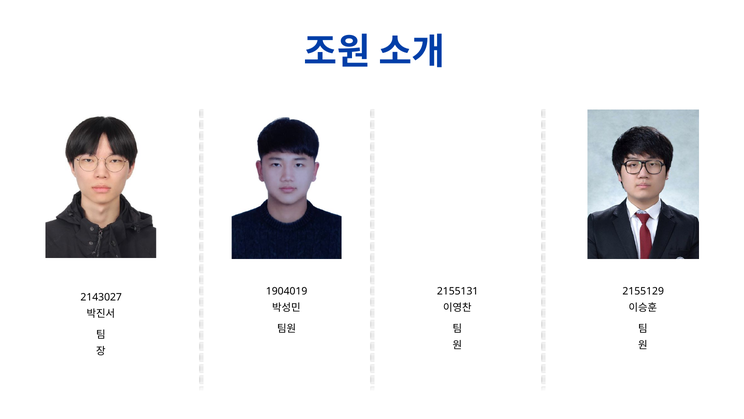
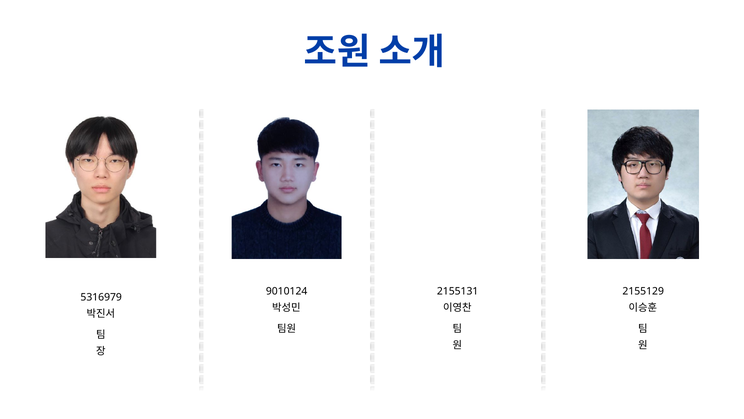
1904019: 1904019 -> 9010124
2143027: 2143027 -> 5316979
